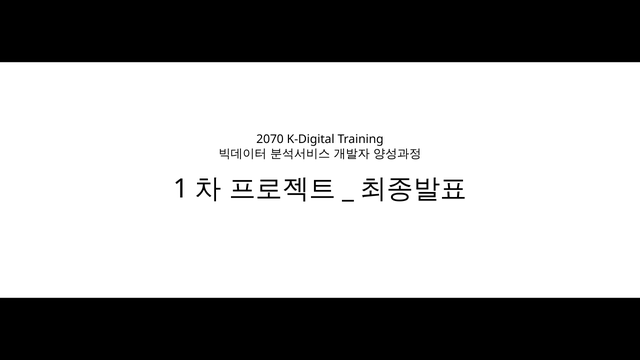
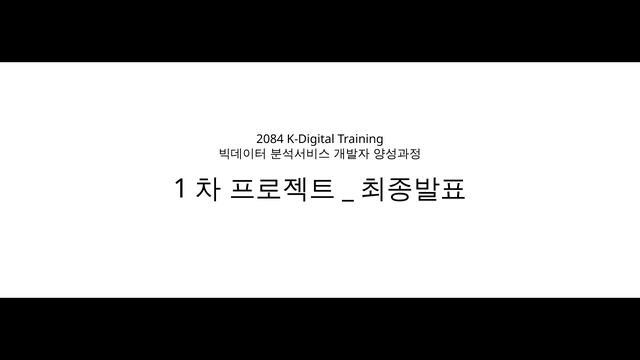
2070: 2070 -> 2084
